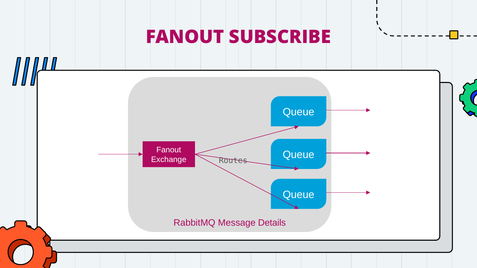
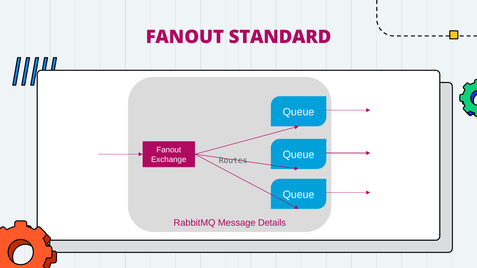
SUBSCRIBE: SUBSCRIBE -> STANDARD
